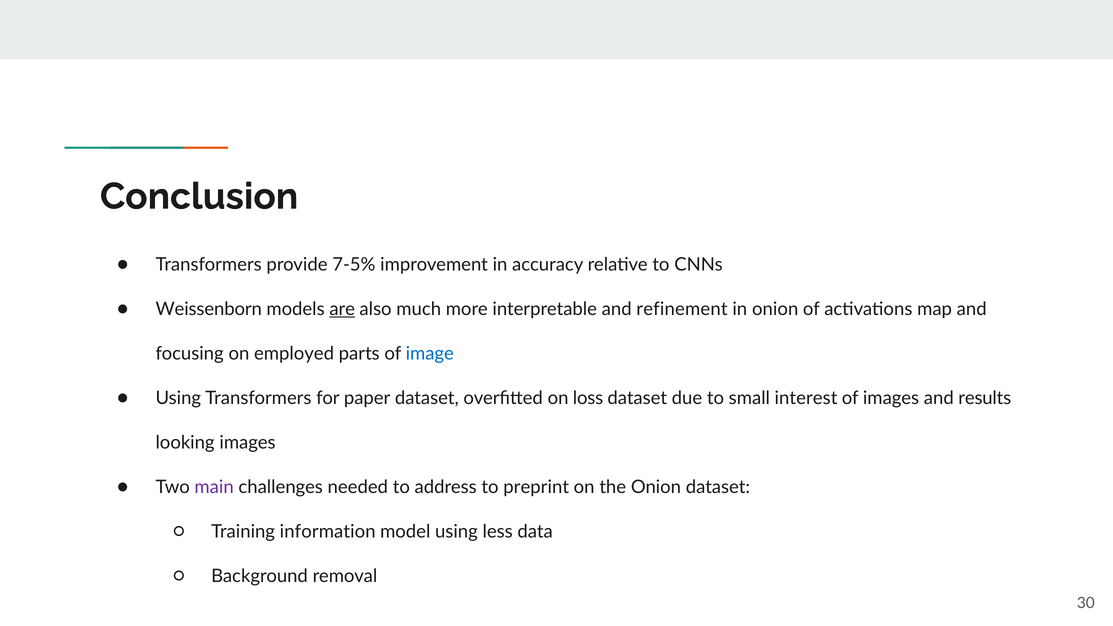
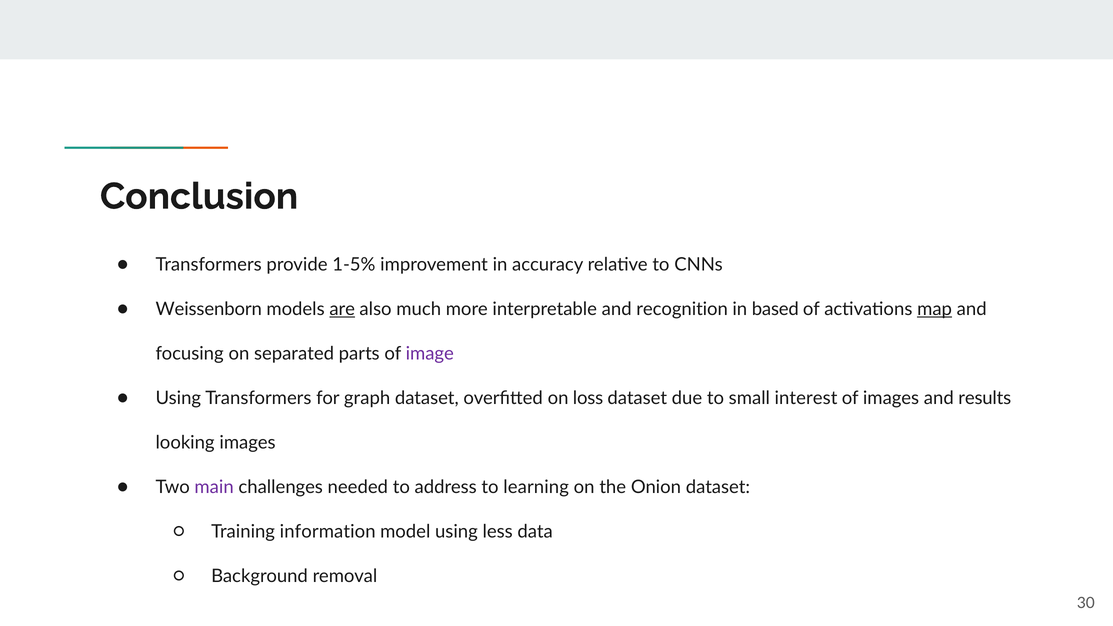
7-5%: 7-5% -> 1-5%
refinement: refinement -> recognition
in onion: onion -> based
map underline: none -> present
employed: employed -> separated
image colour: blue -> purple
paper: paper -> graph
preprint: preprint -> learning
